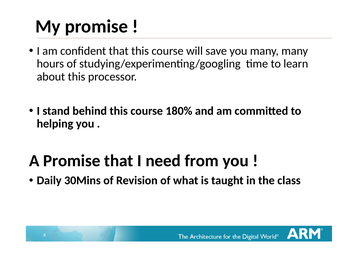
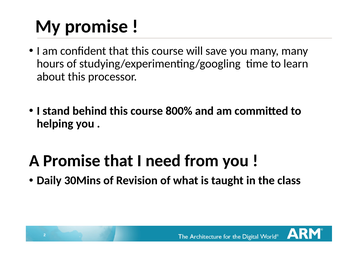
180%: 180% -> 800%
